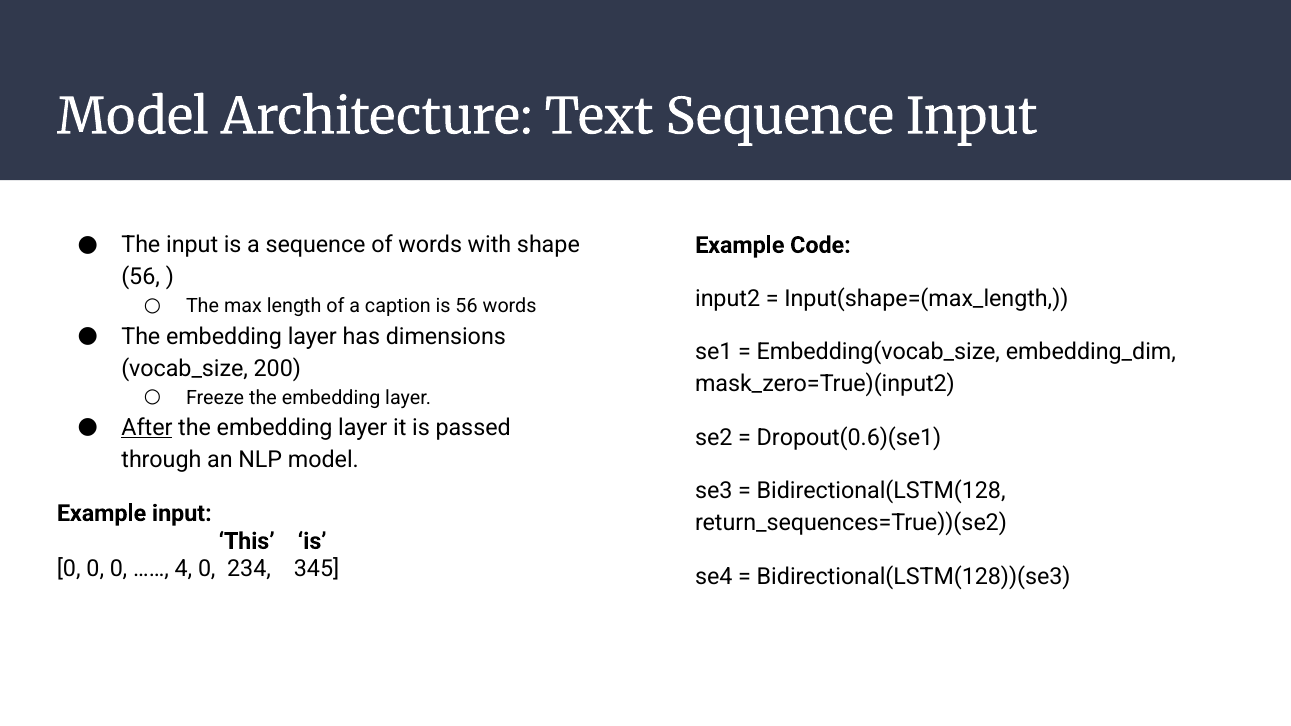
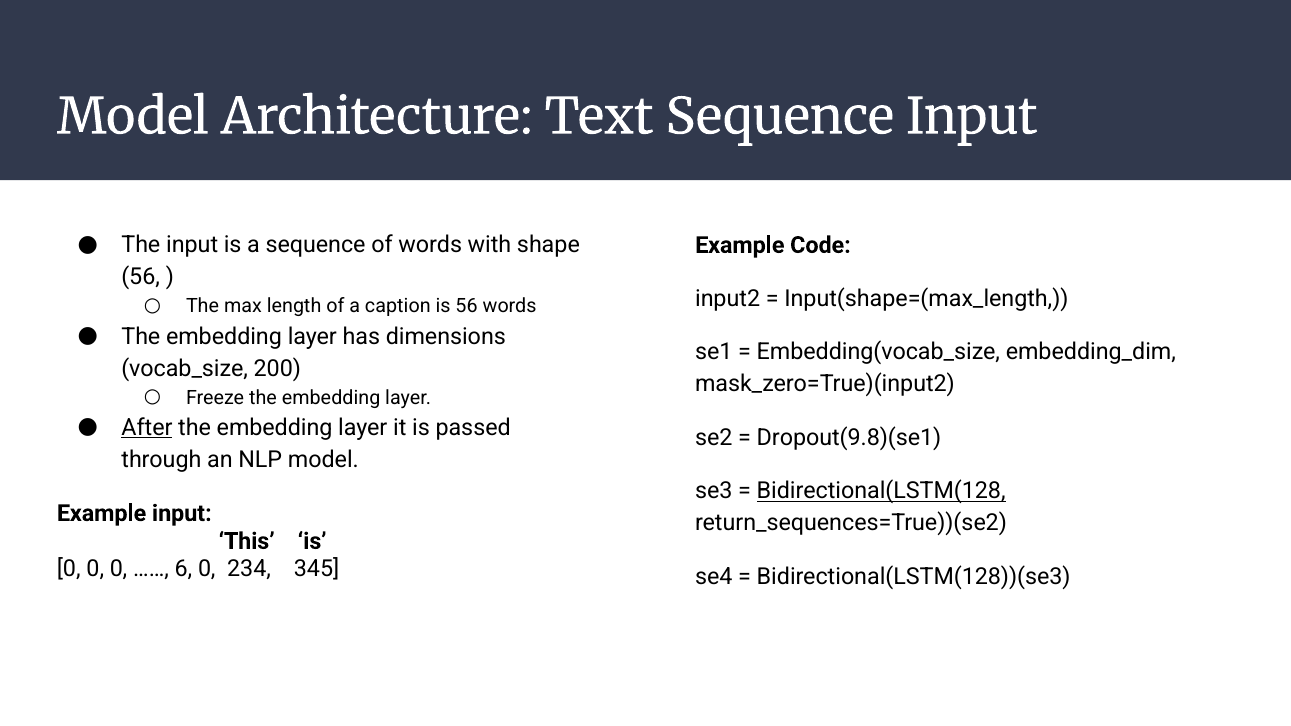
Dropout(0.6)(se1: Dropout(0.6)(se1 -> Dropout(9.8)(se1
Bidirectional(LSTM(128 underline: none -> present
4: 4 -> 6
